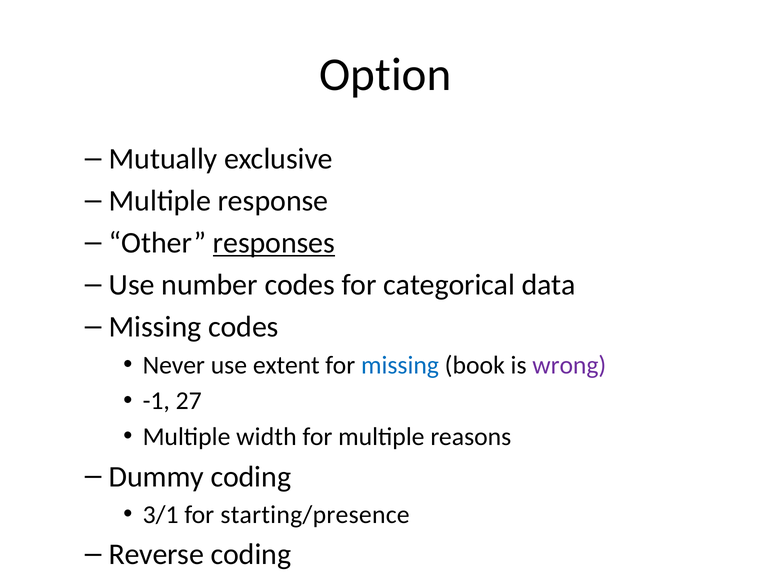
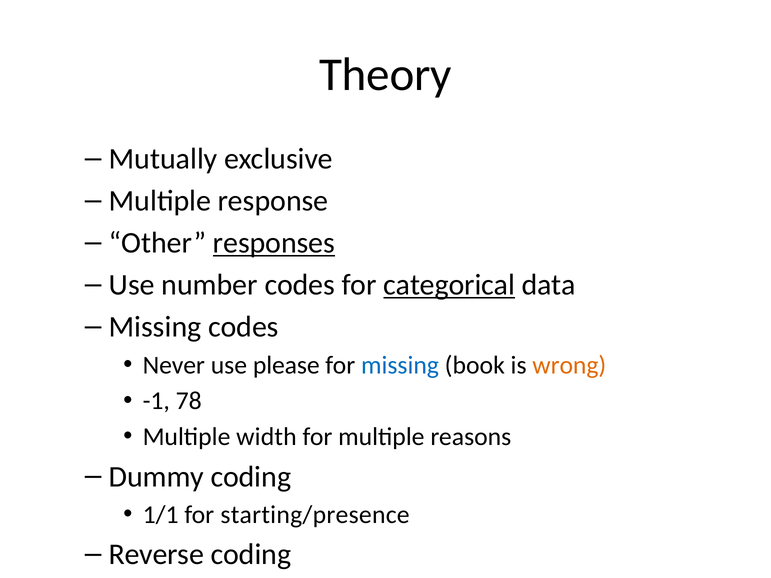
Option: Option -> Theory
categorical underline: none -> present
extent: extent -> please
wrong colour: purple -> orange
27: 27 -> 78
3/1: 3/1 -> 1/1
